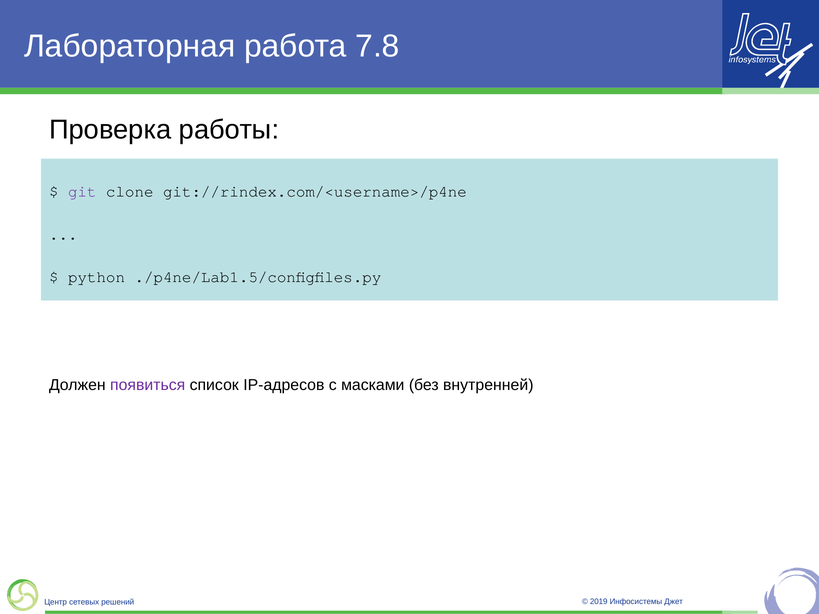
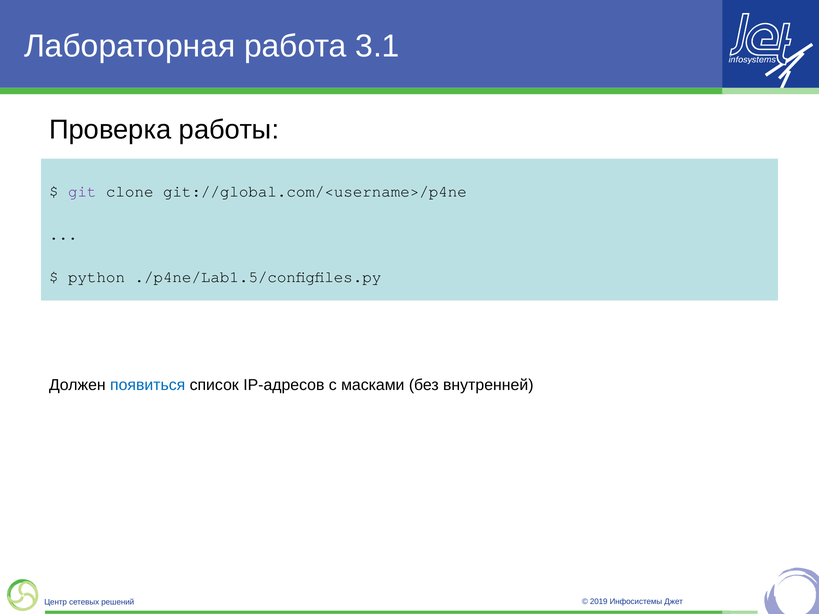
7.8: 7.8 -> 3.1
git://rindex.com/<username>/p4ne: git://rindex.com/<username>/p4ne -> git://global.com/<username>/p4ne
появиться colour: purple -> blue
